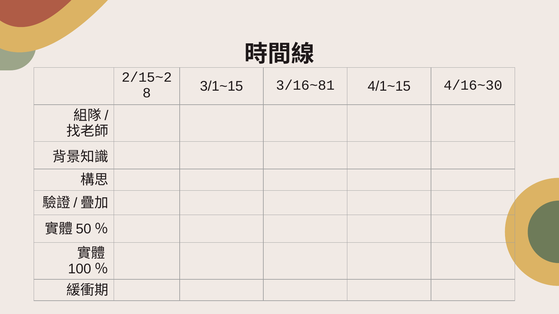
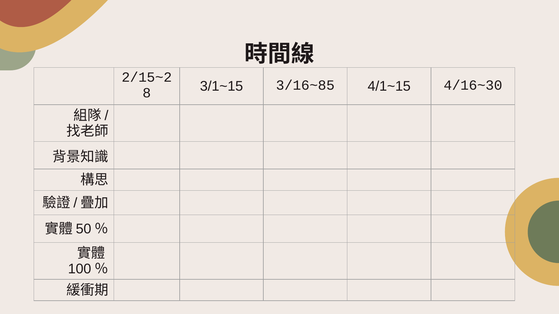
3/16~81: 3/16~81 -> 3/16~85
